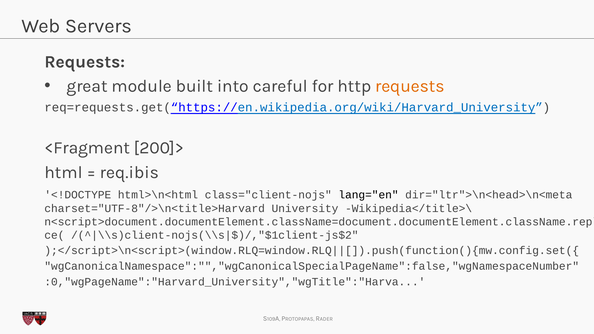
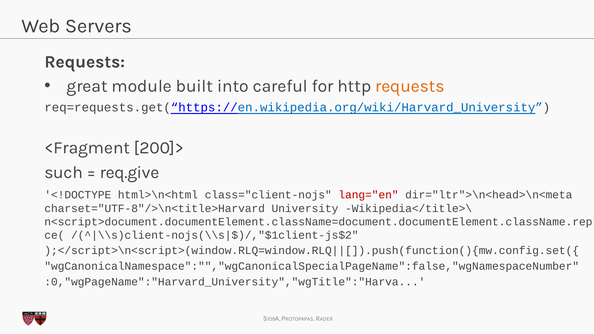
html: html -> such
req.ibis: req.ibis -> req.give
lang="en colour: black -> red
